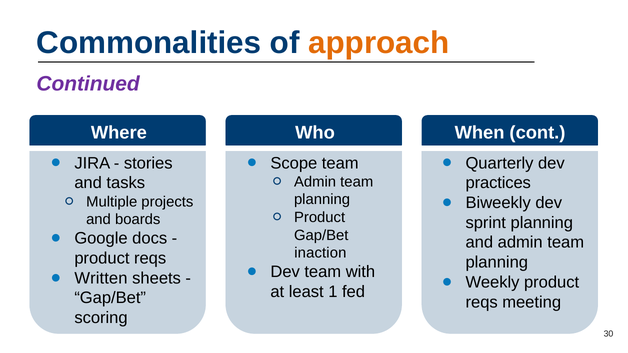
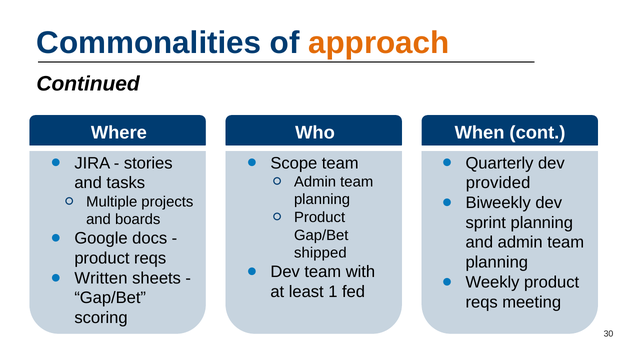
Continued colour: purple -> black
practices: practices -> provided
inaction: inaction -> shipped
